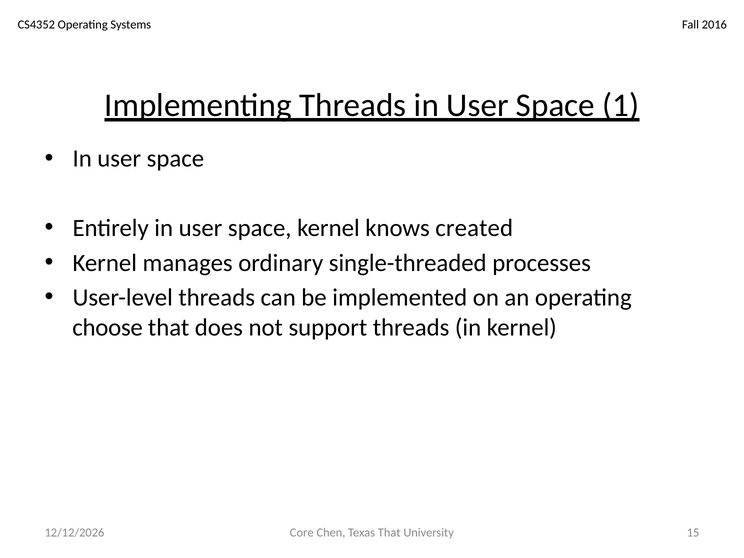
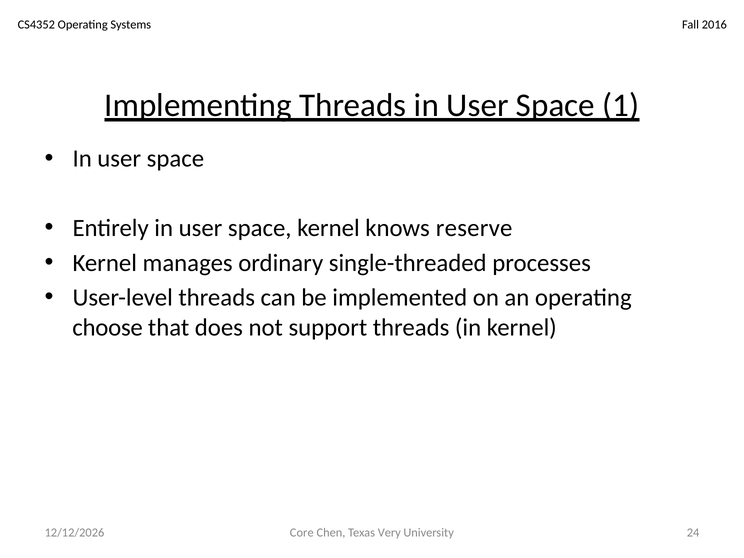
created: created -> reserve
Texas That: That -> Very
15: 15 -> 24
